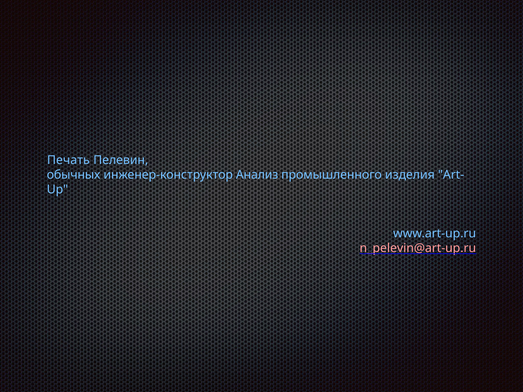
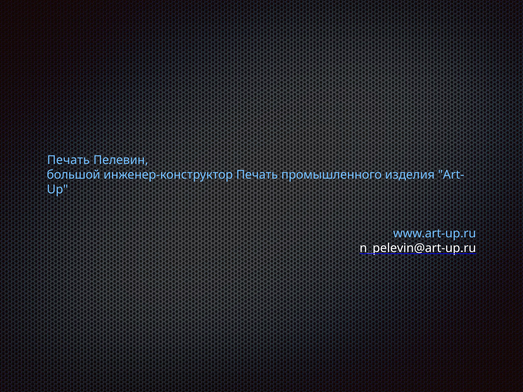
обычных: обычных -> большой
инженер-конструктор Анализ: Анализ -> Печать
n_pelevin@art-up.ru colour: pink -> white
